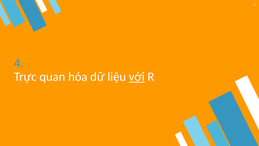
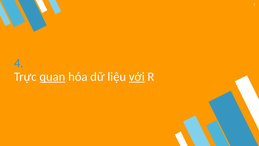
quan underline: none -> present
